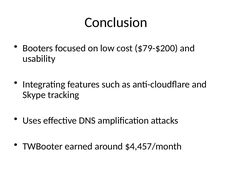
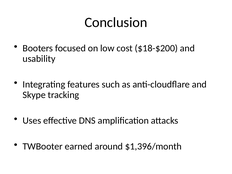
$79-$200: $79-$200 -> $18-$200
$4,457/month: $4,457/month -> $1,396/month
